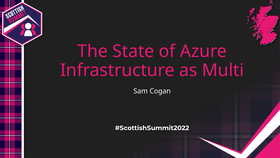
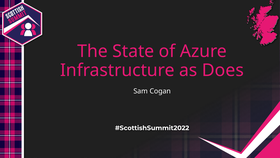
Multi: Multi -> Does
